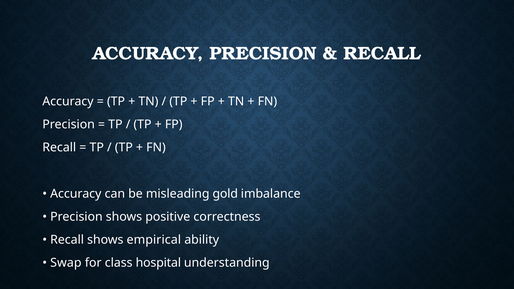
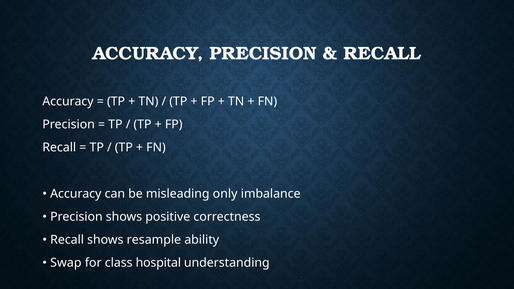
gold: gold -> only
empirical: empirical -> resample
